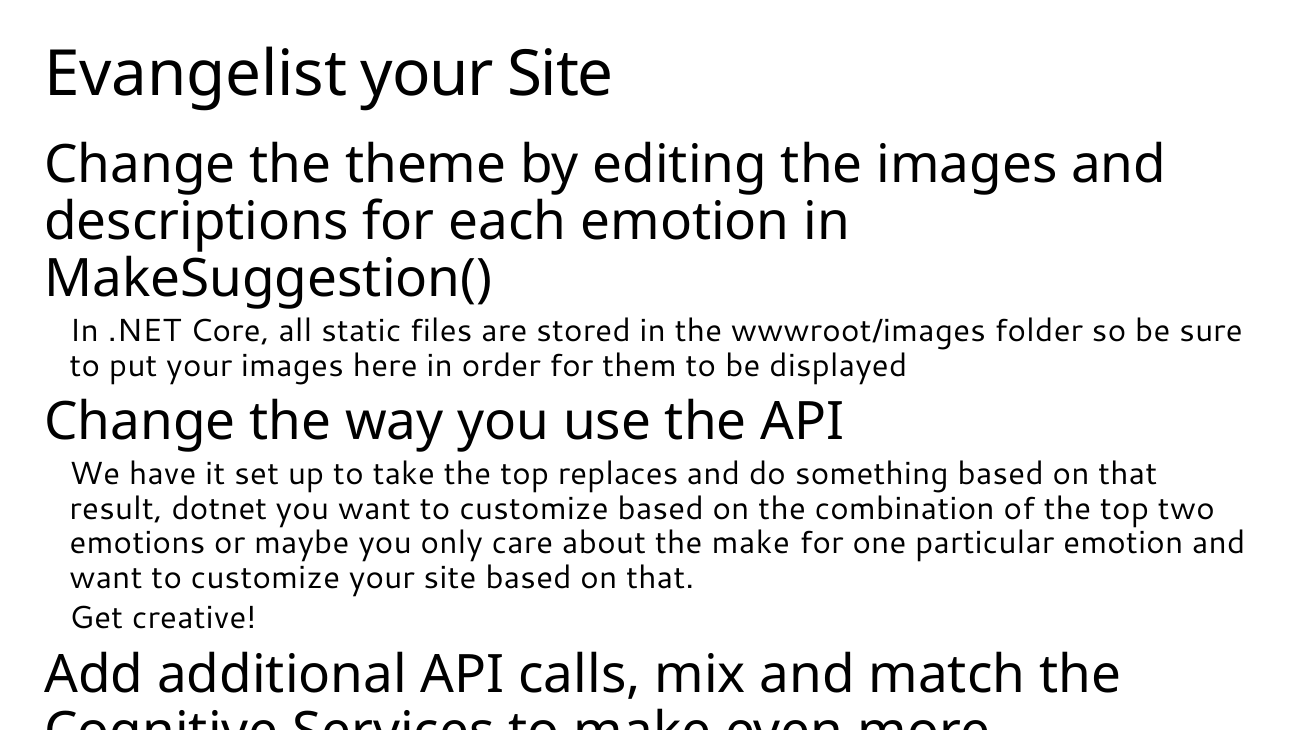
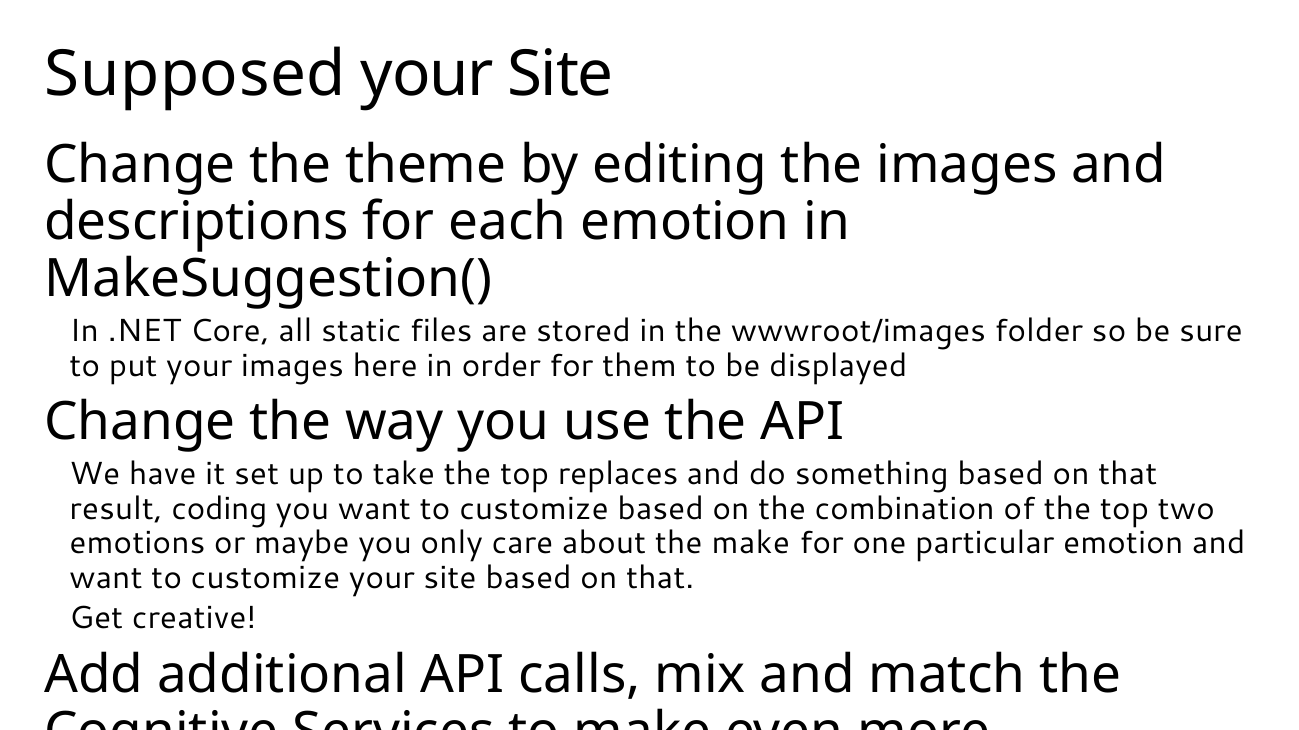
Evangelist: Evangelist -> Supposed
dotnet: dotnet -> coding
